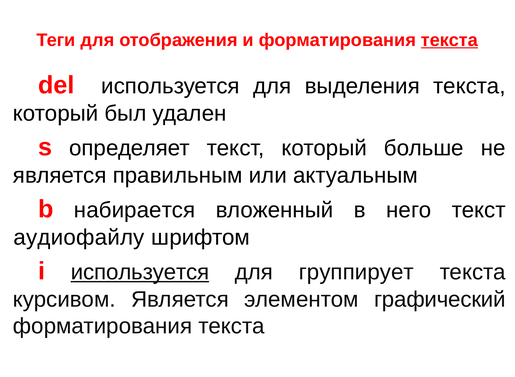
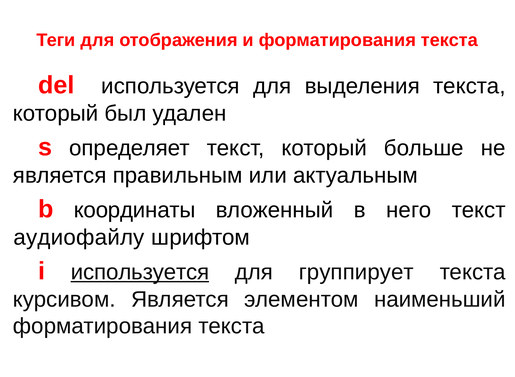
текста at (449, 40) underline: present -> none
набирается: набирается -> координаты
графический: графический -> наименьший
